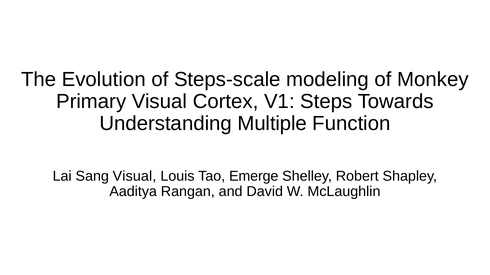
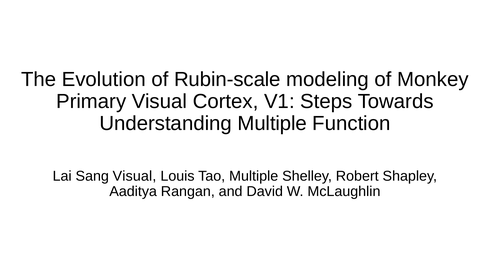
Steps-scale: Steps-scale -> Rubin-scale
Tao Emerge: Emerge -> Multiple
